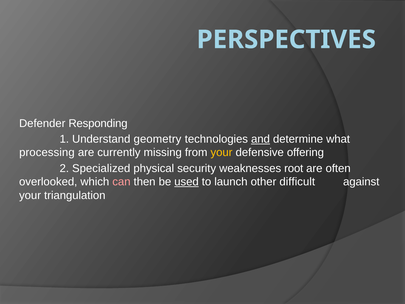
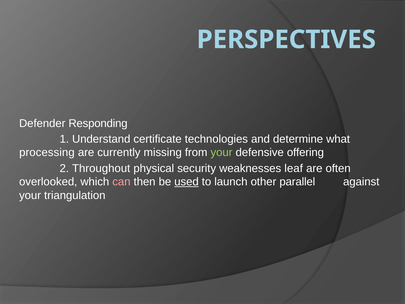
geometry: geometry -> certificate
and underline: present -> none
your at (222, 152) colour: yellow -> light green
Specialized: Specialized -> Throughout
root: root -> leaf
difficult: difficult -> parallel
